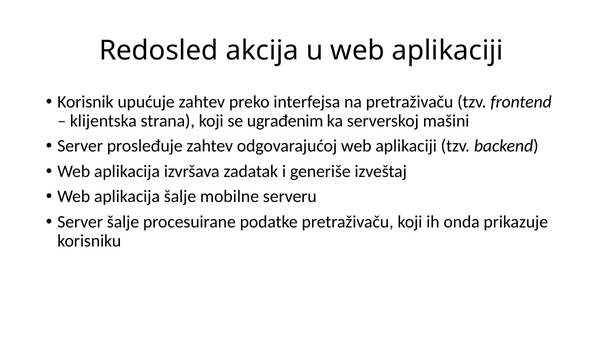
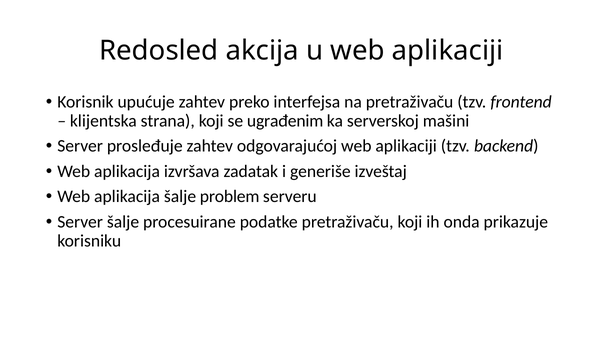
mobilne: mobilne -> problem
